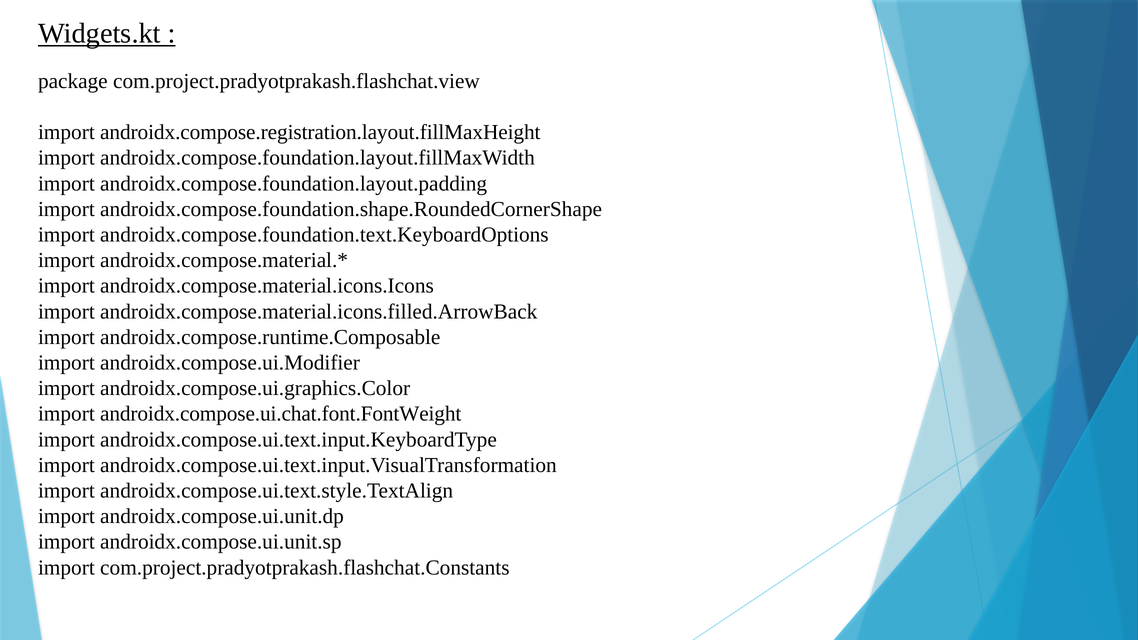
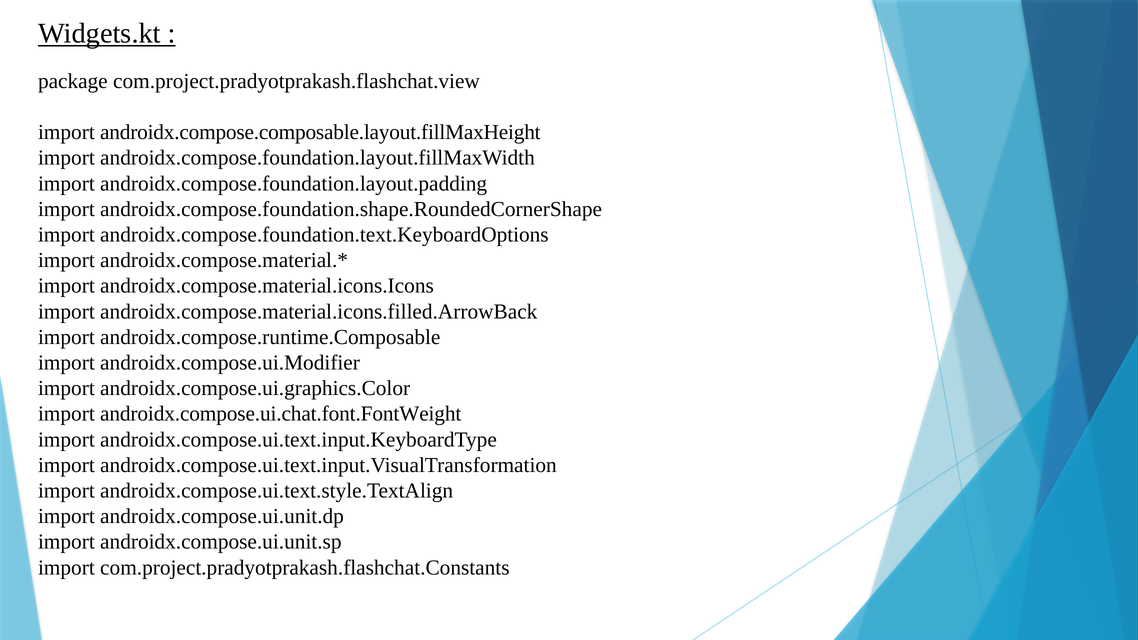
androidx.compose.registration.layout.fillMaxHeight: androidx.compose.registration.layout.fillMaxHeight -> androidx.compose.composable.layout.fillMaxHeight
